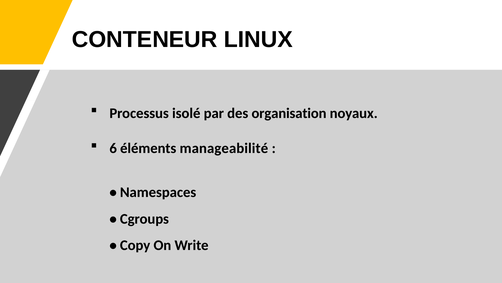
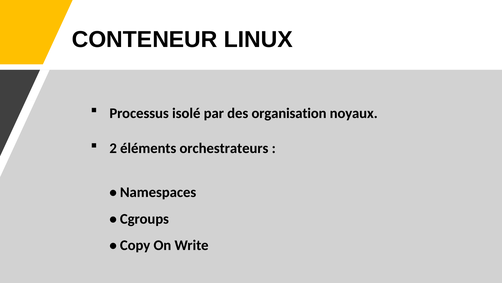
6: 6 -> 2
manageabilité: manageabilité -> orchestrateurs
